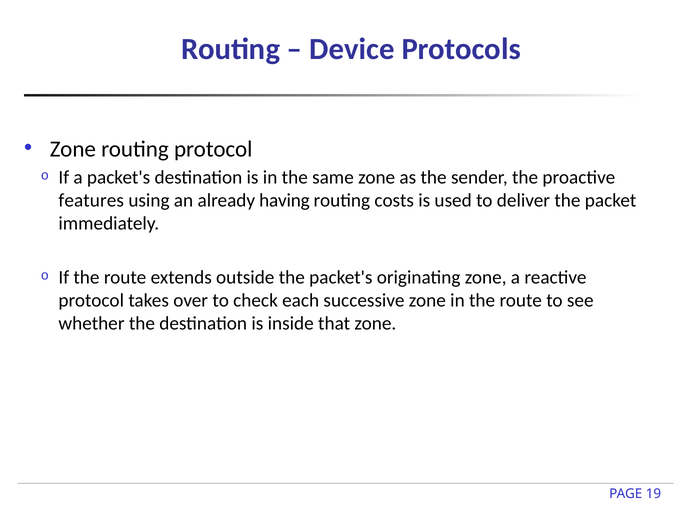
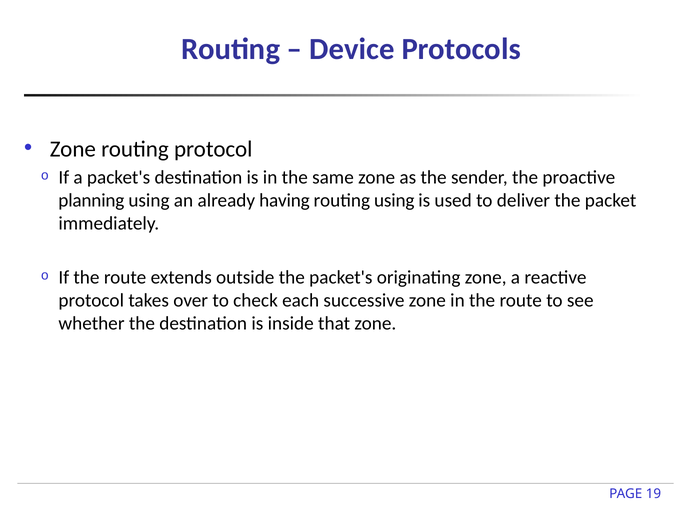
features: features -> planning
routing costs: costs -> using
